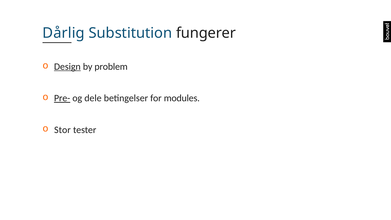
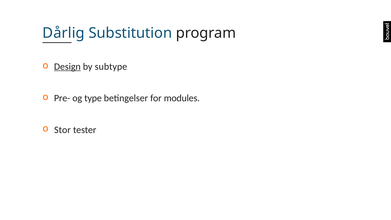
fungerer: fungerer -> program
problem: problem -> subtype
Pre- underline: present -> none
dele: dele -> type
